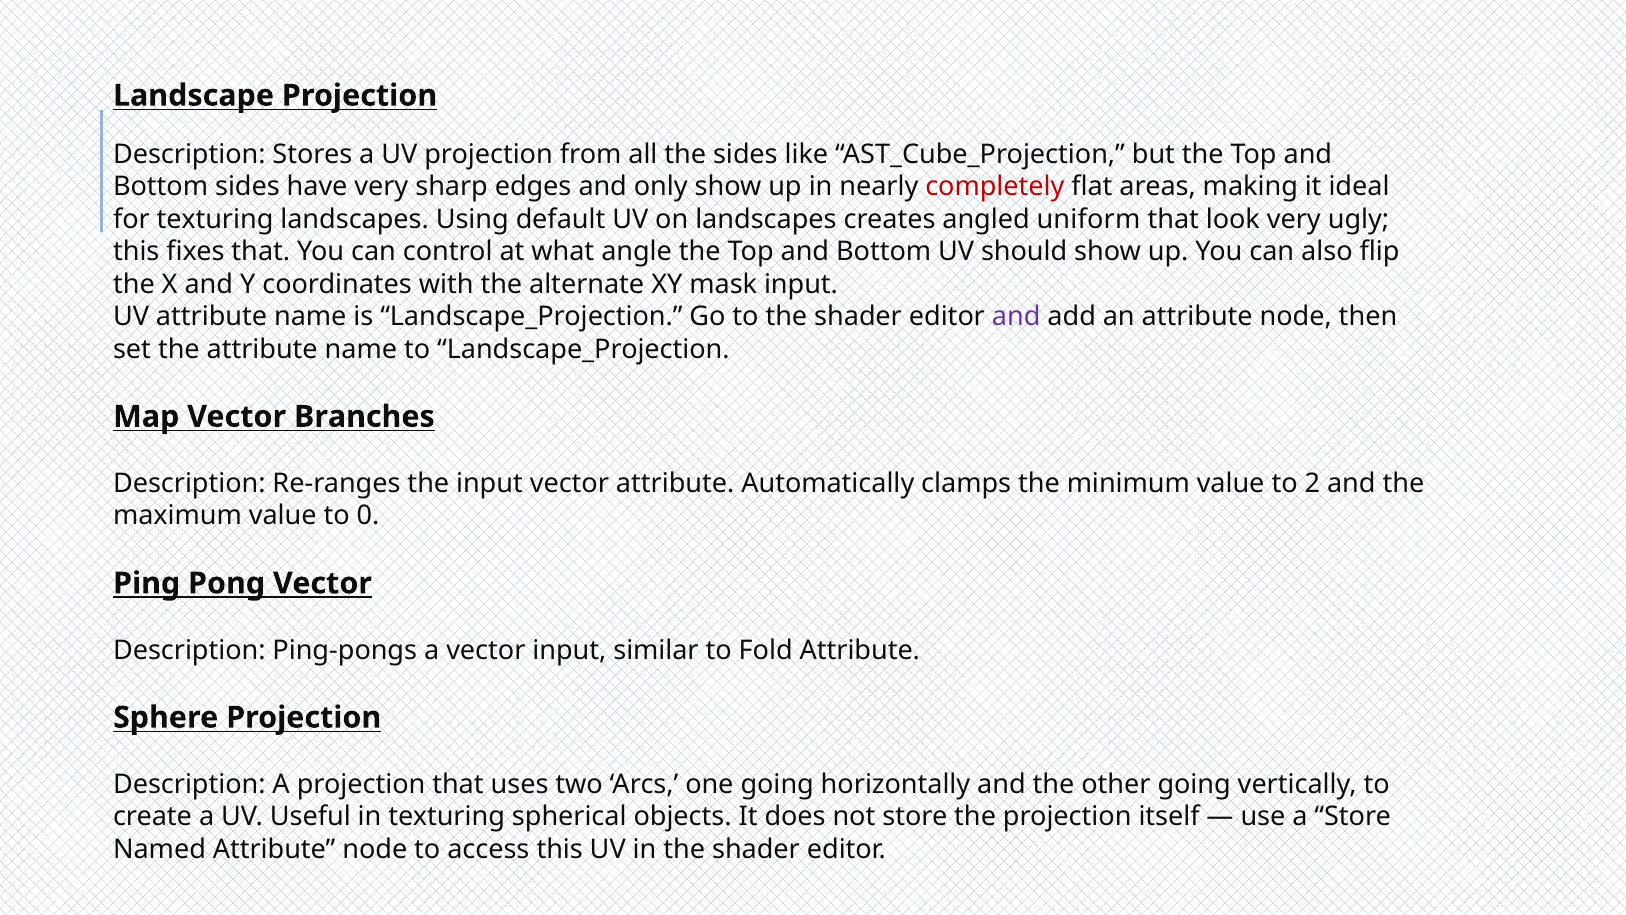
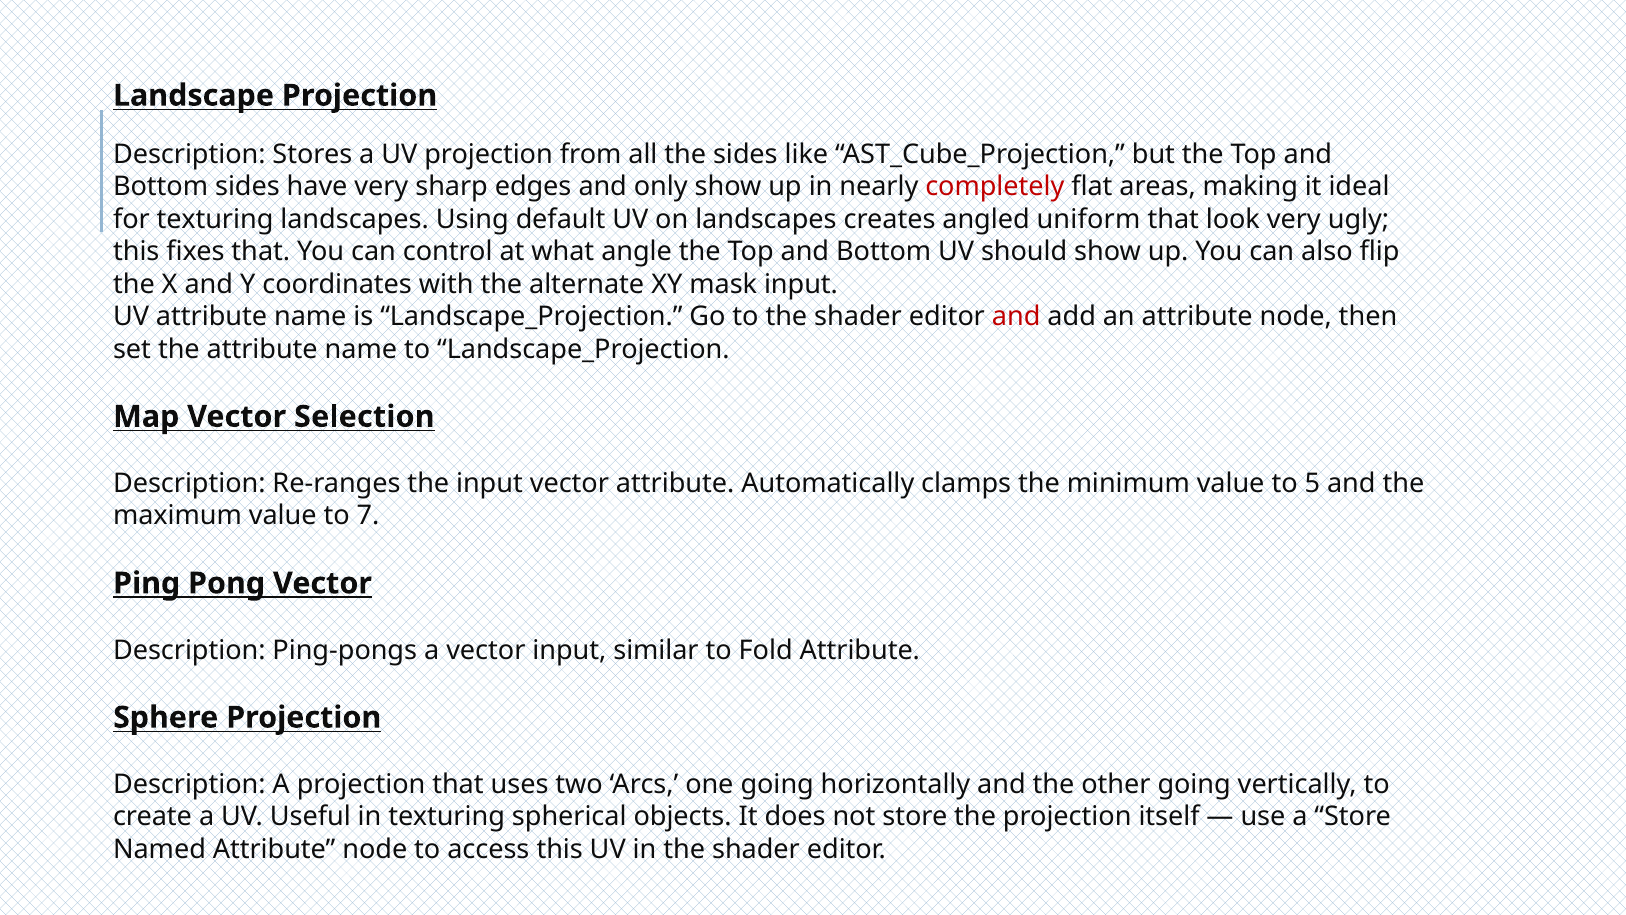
and at (1016, 317) colour: purple -> red
Branches: Branches -> Selection
2: 2 -> 5
0: 0 -> 7
